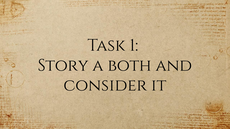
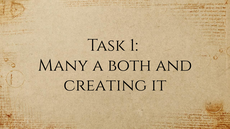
Story: Story -> Many
consider: consider -> creating
